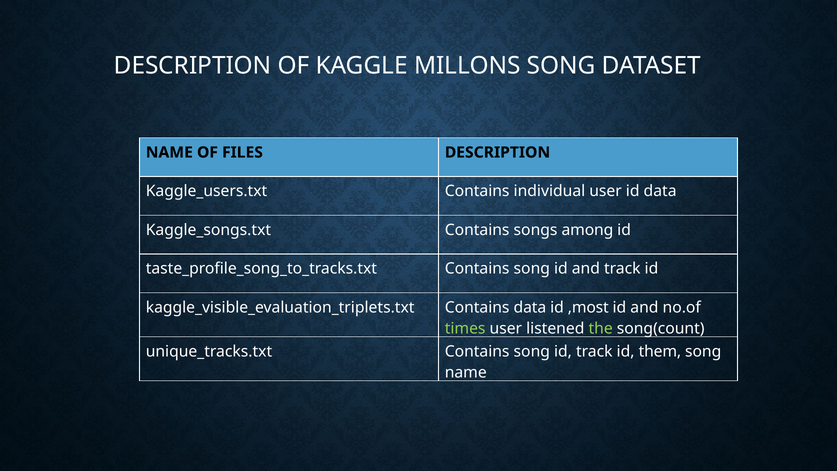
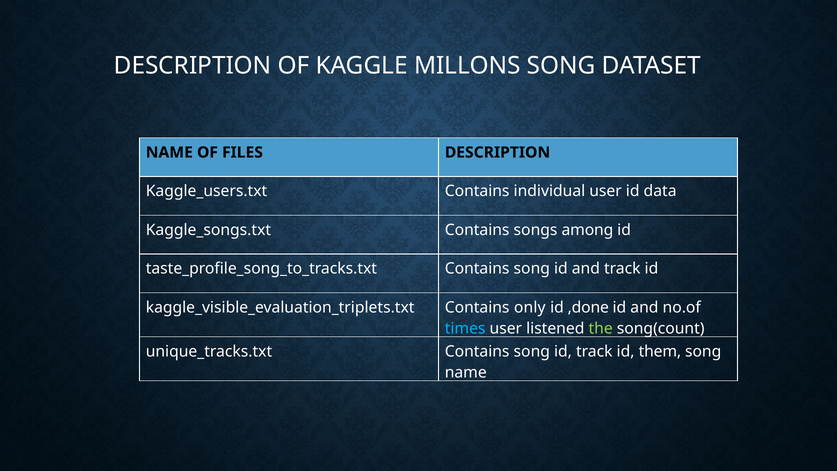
Contains data: data -> only
,most: ,most -> ,done
times colour: light green -> light blue
